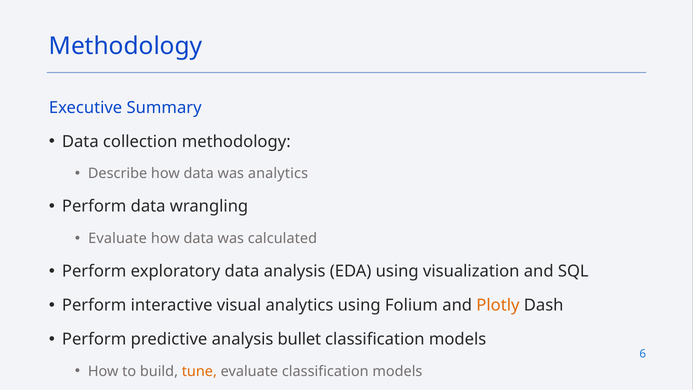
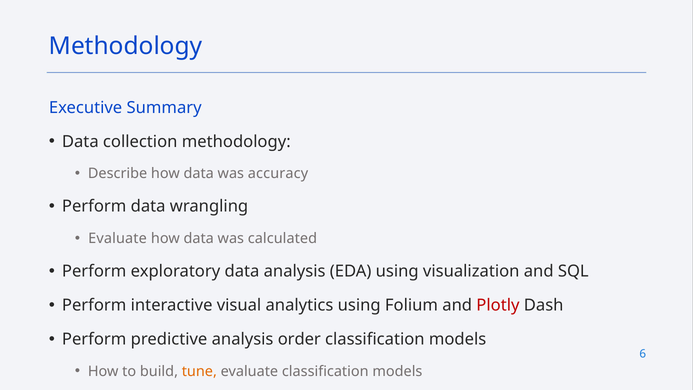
was analytics: analytics -> accuracy
Plotly colour: orange -> red
bullet: bullet -> order
